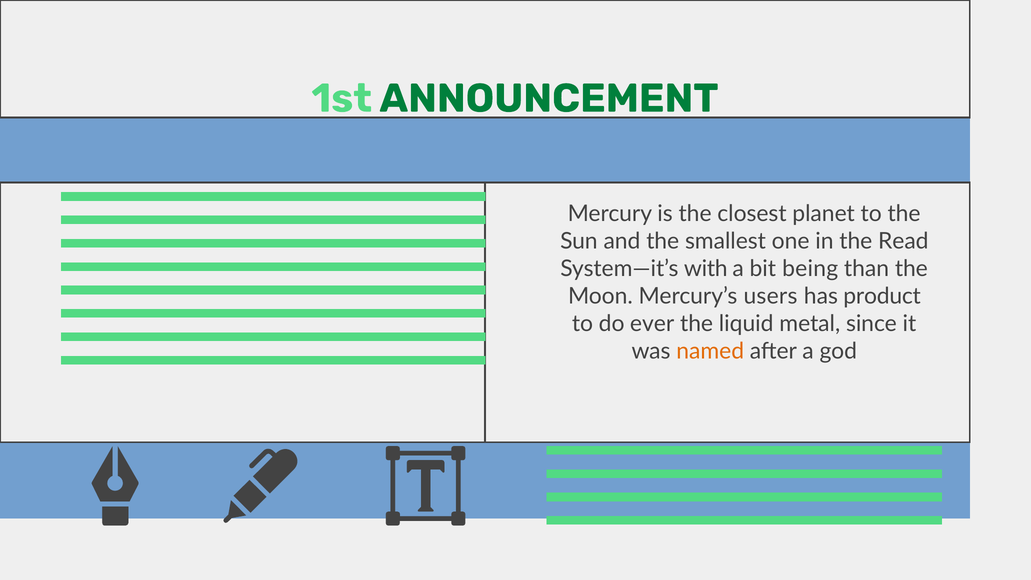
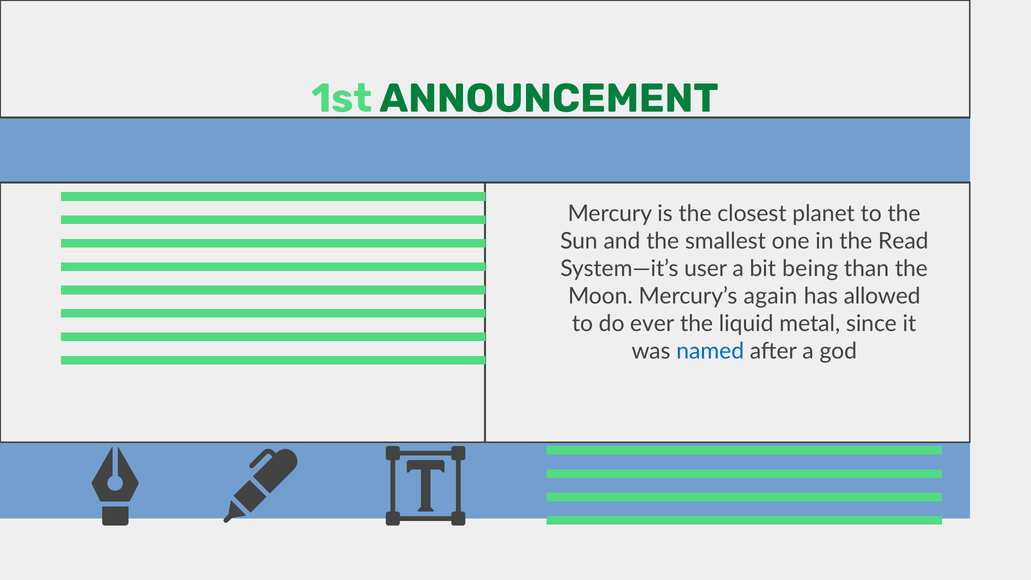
with: with -> user
users: users -> again
product: product -> allowed
named colour: orange -> blue
